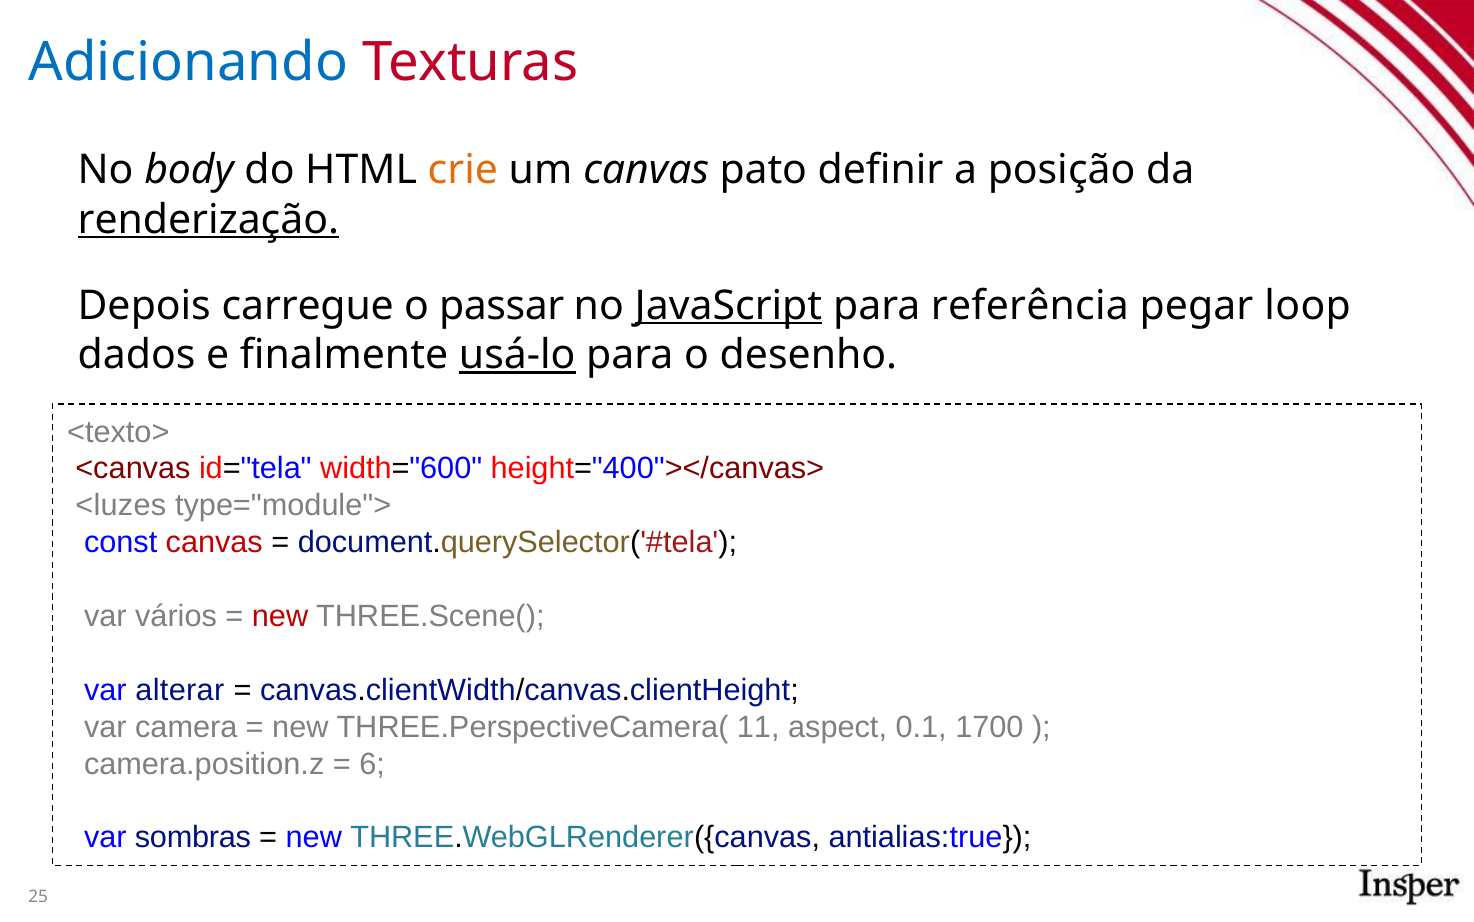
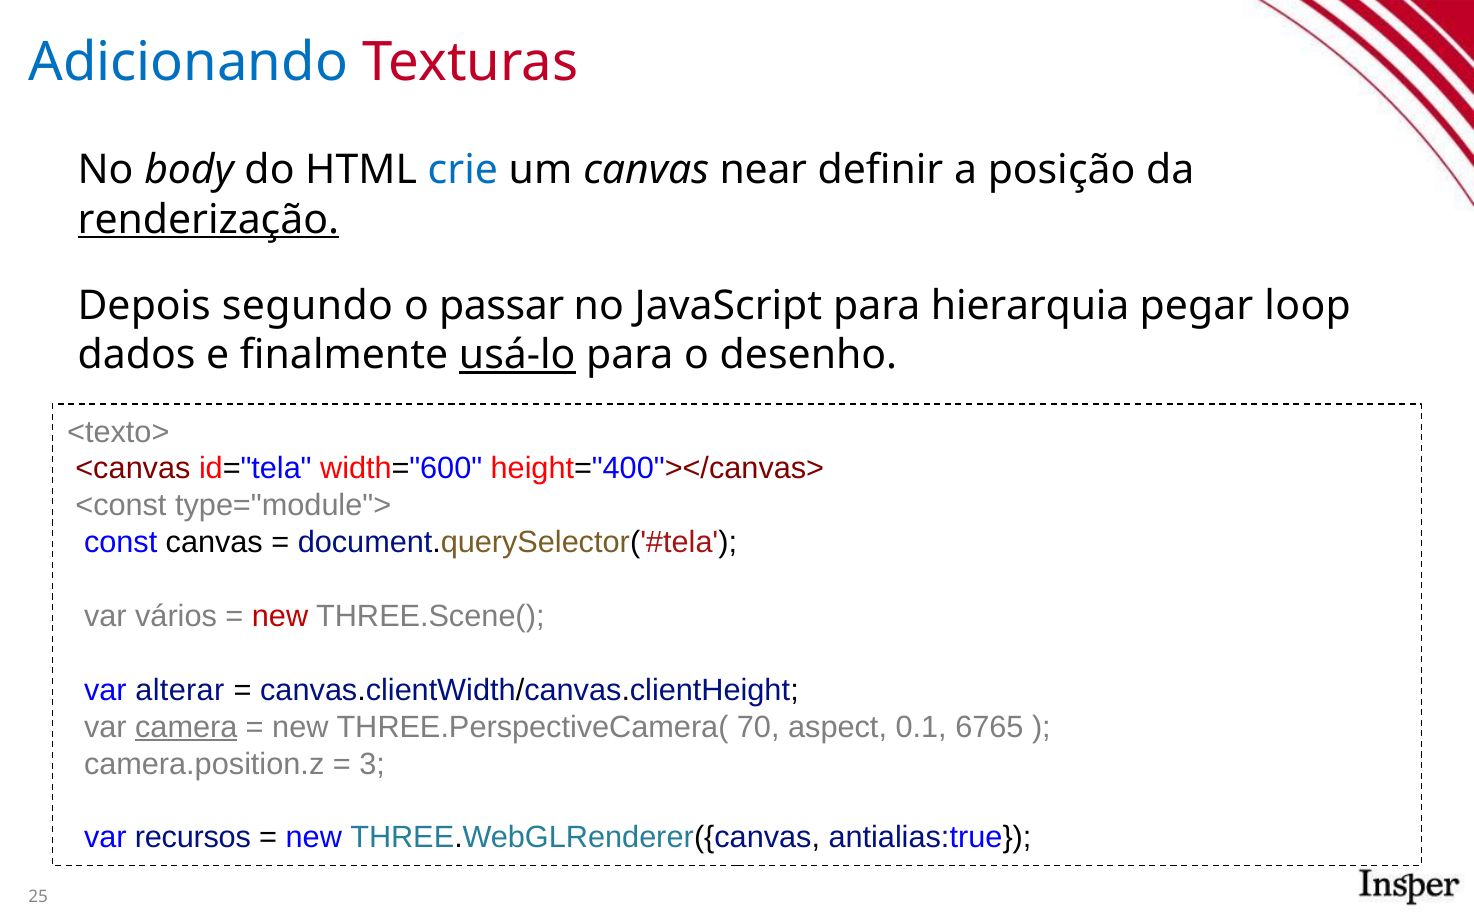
crie colour: orange -> blue
pato: pato -> near
carregue: carregue -> segundo
JavaScript underline: present -> none
referência: referência -> hierarquia
<luzes: <luzes -> <const
canvas at (214, 542) colour: red -> black
camera underline: none -> present
11: 11 -> 70
1700: 1700 -> 6765
6: 6 -> 3
sombras: sombras -> recursos
